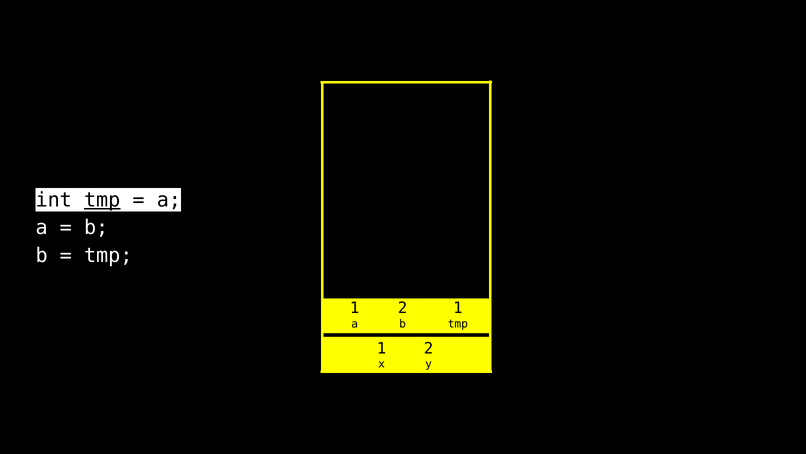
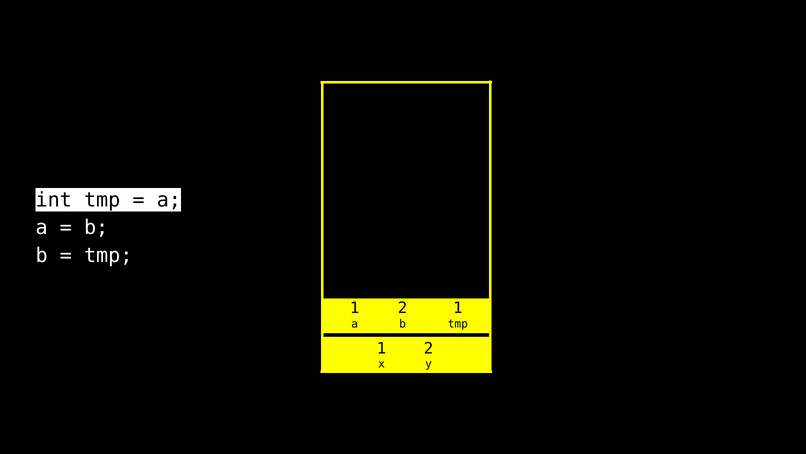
tmp at (102, 200) underline: present -> none
